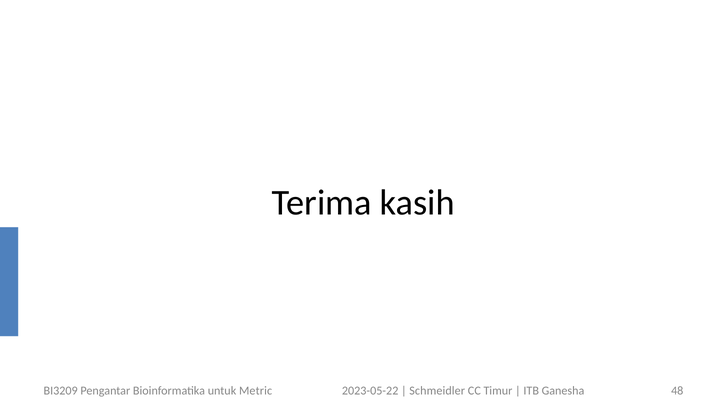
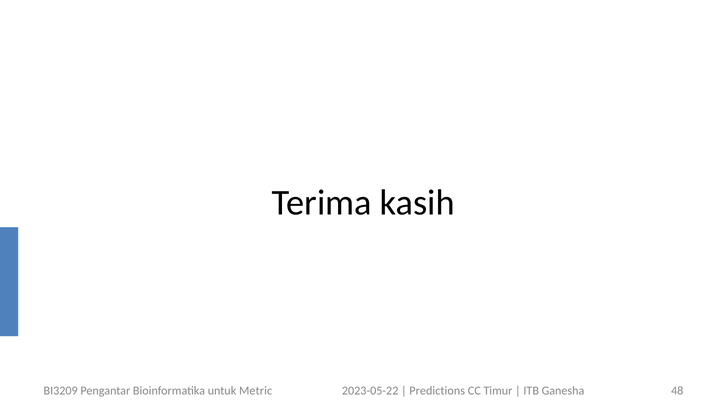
Schmeidler: Schmeidler -> Predictions
